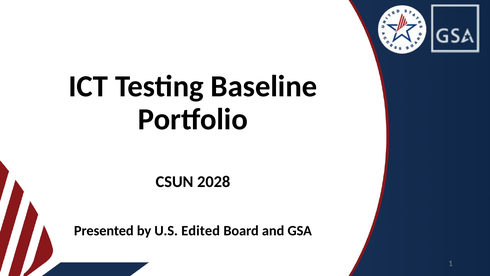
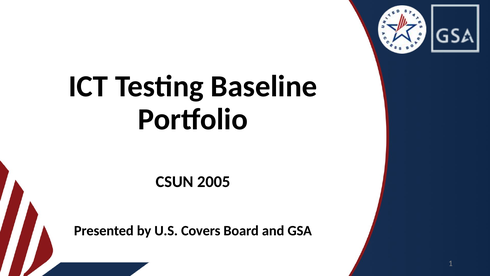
2028: 2028 -> 2005
Edited: Edited -> Covers
